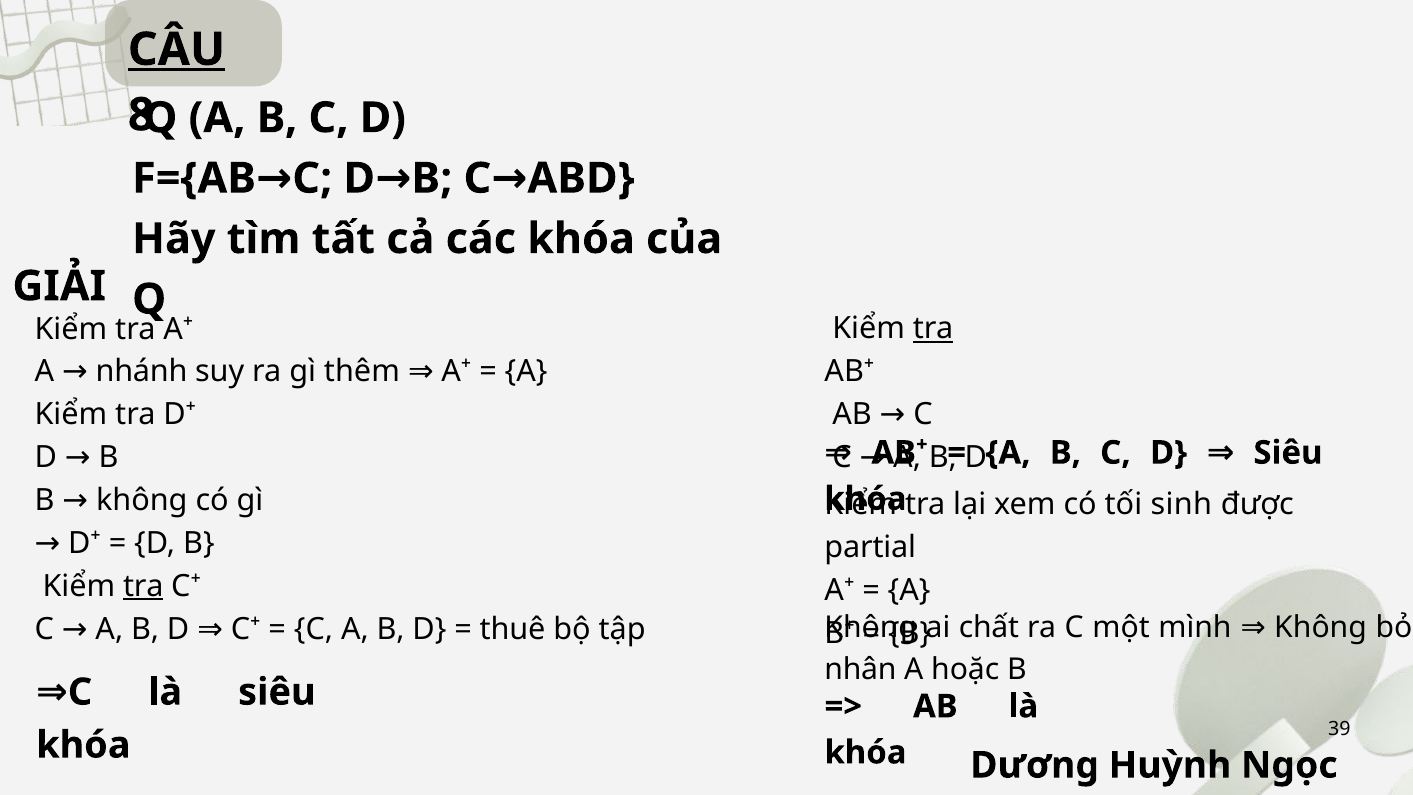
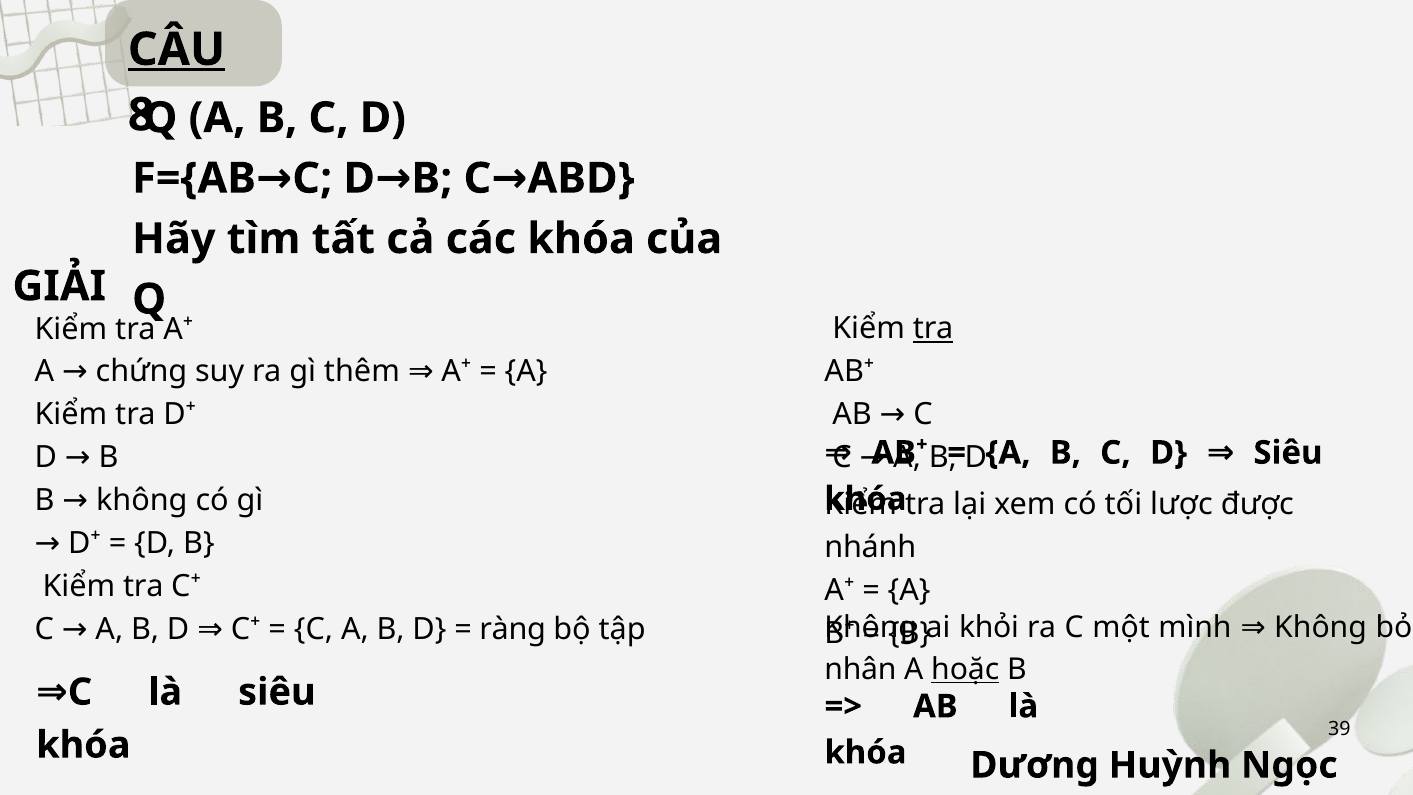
nhánh: nhánh -> chứng
sinh: sinh -> lược
partial: partial -> nhánh
tra at (143, 586) underline: present -> none
chất: chất -> khỏi
thuê: thuê -> ràng
hoặc underline: none -> present
